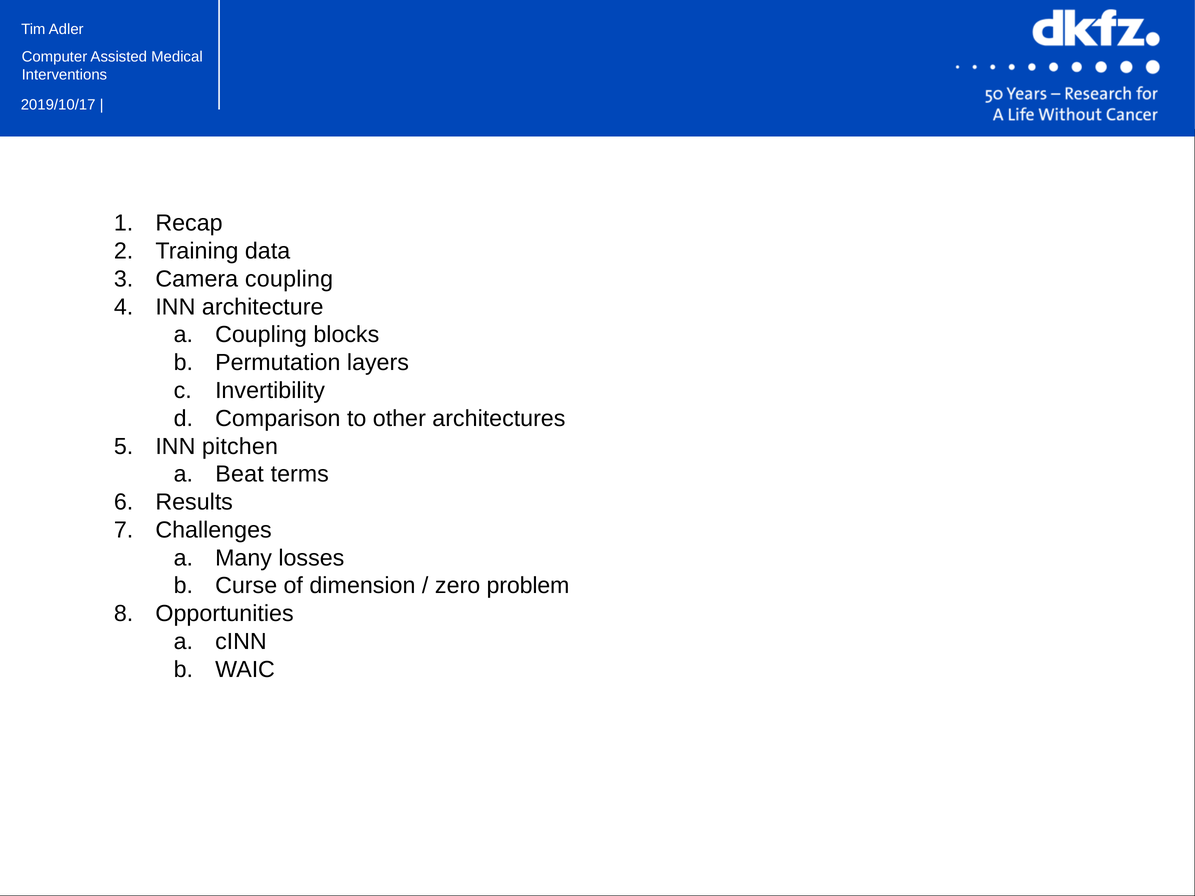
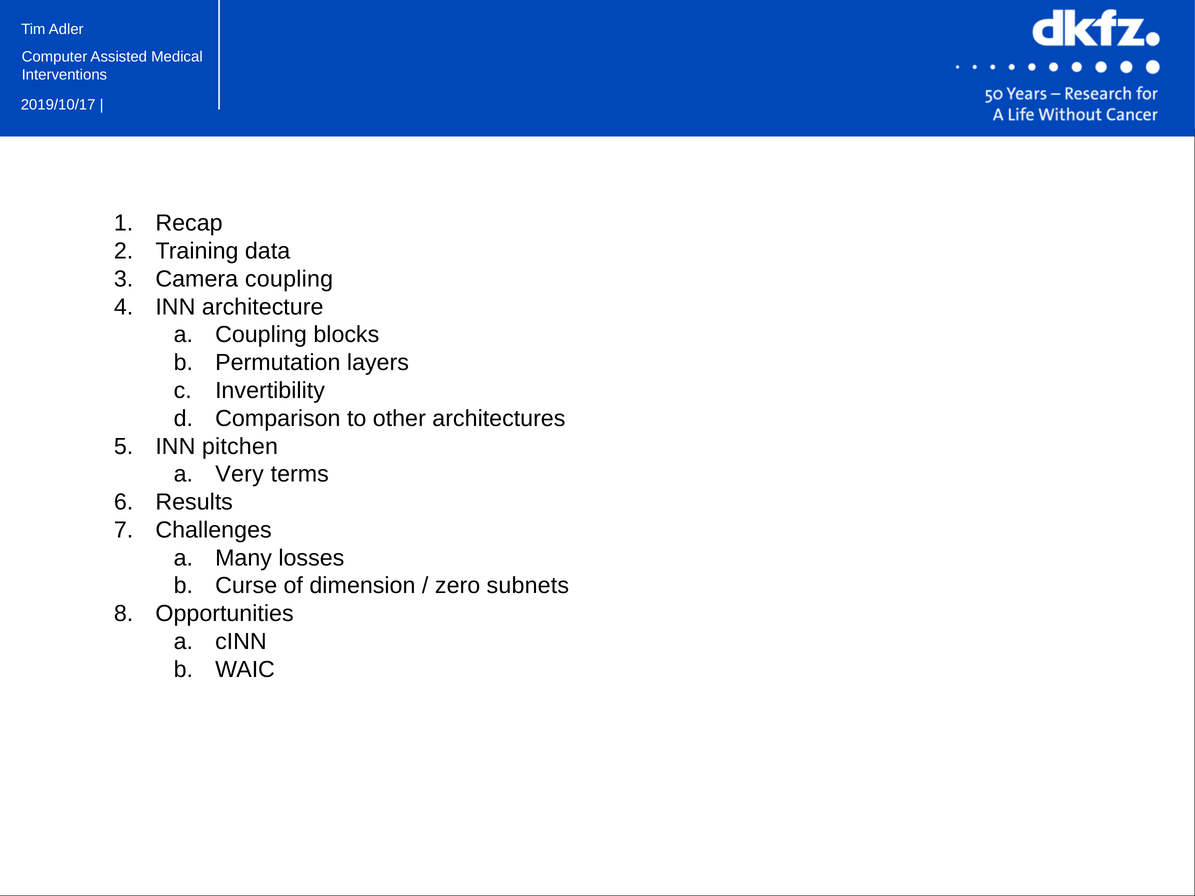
Beat: Beat -> Very
problem: problem -> subnets
